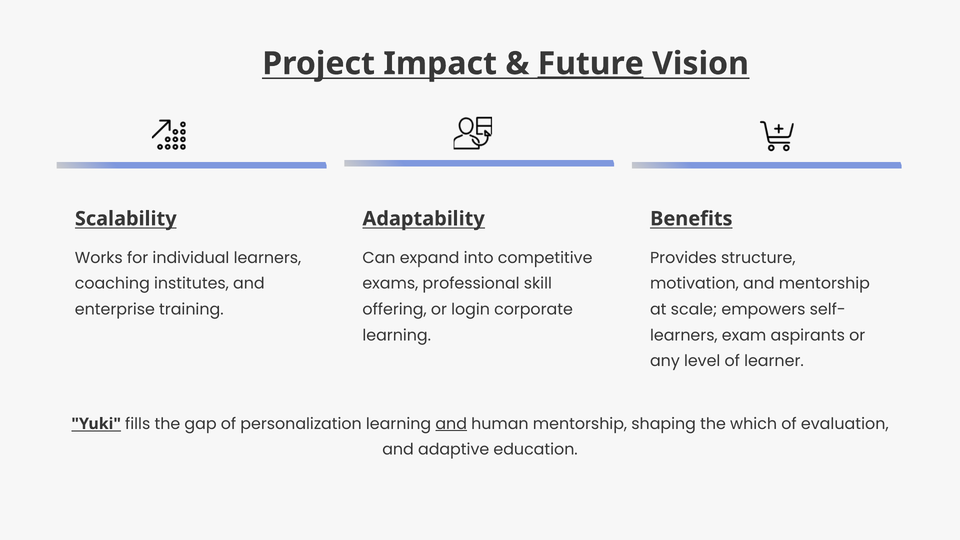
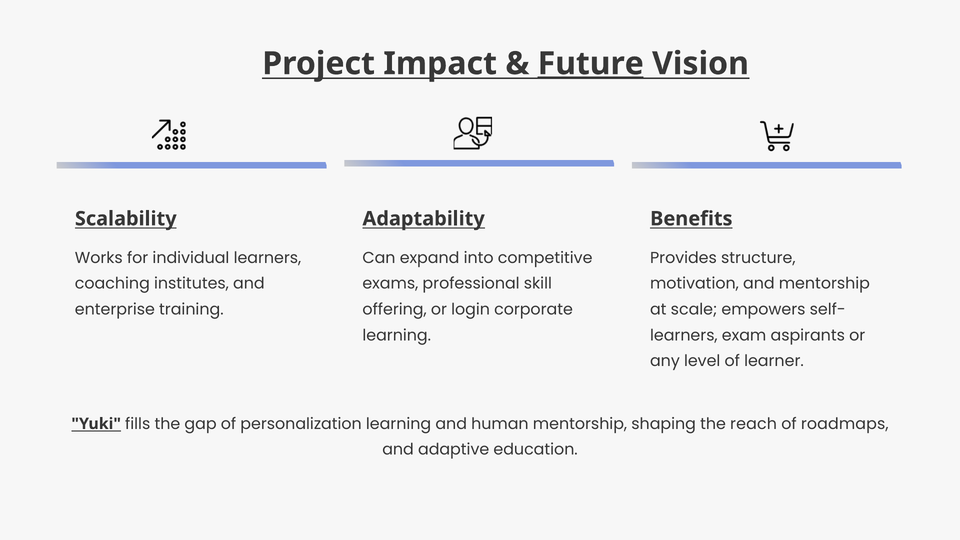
and at (451, 424) underline: present -> none
which: which -> reach
evaluation: evaluation -> roadmaps
